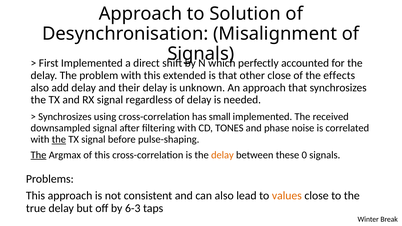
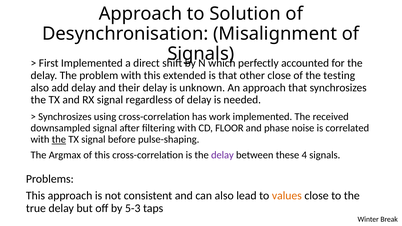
effects: effects -> testing
small: small -> work
TONES: TONES -> FLOOR
The at (39, 155) underline: present -> none
delay at (222, 155) colour: orange -> purple
0: 0 -> 4
6-3: 6-3 -> 5-3
